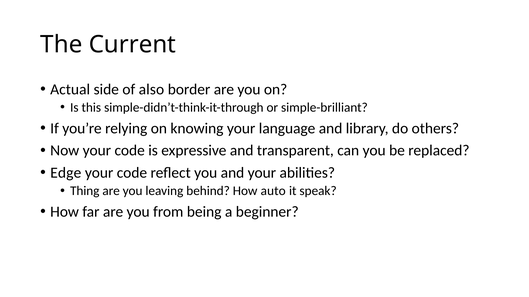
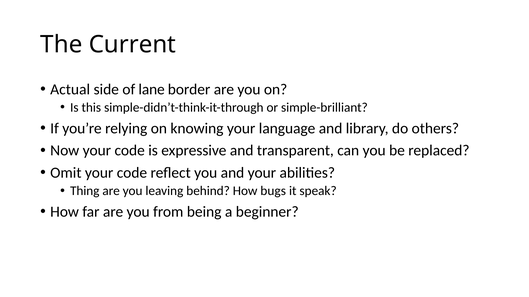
also: also -> lane
Edge: Edge -> Omit
auto: auto -> bugs
